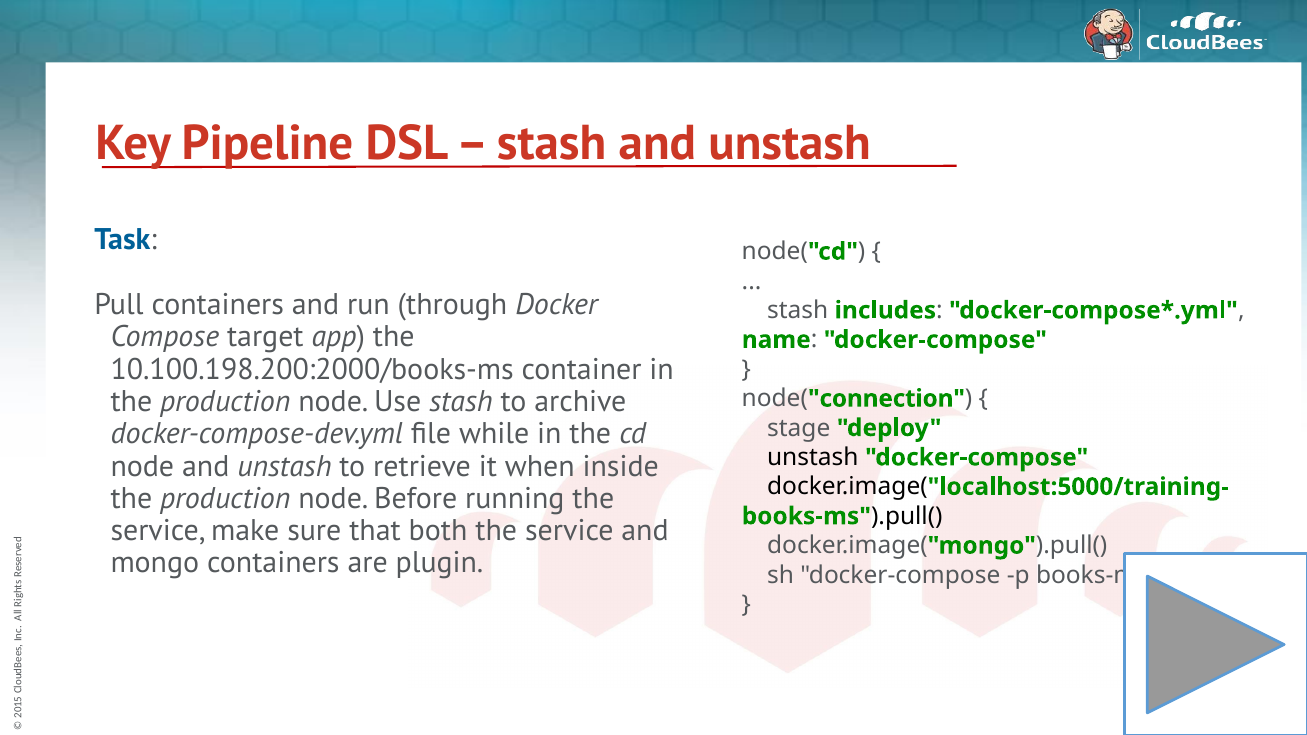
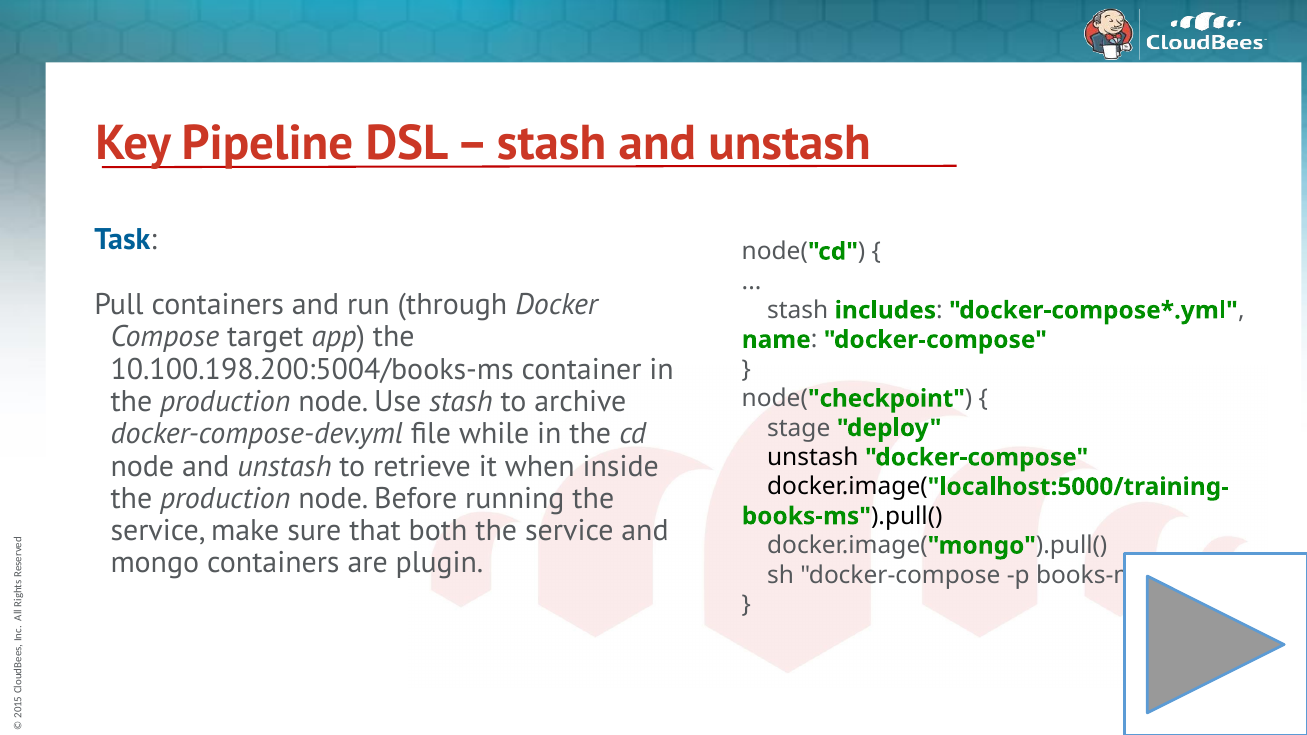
10.100.198.200:2000/books-ms: 10.100.198.200:2000/books-ms -> 10.100.198.200:5004/books-ms
connection: connection -> checkpoint
